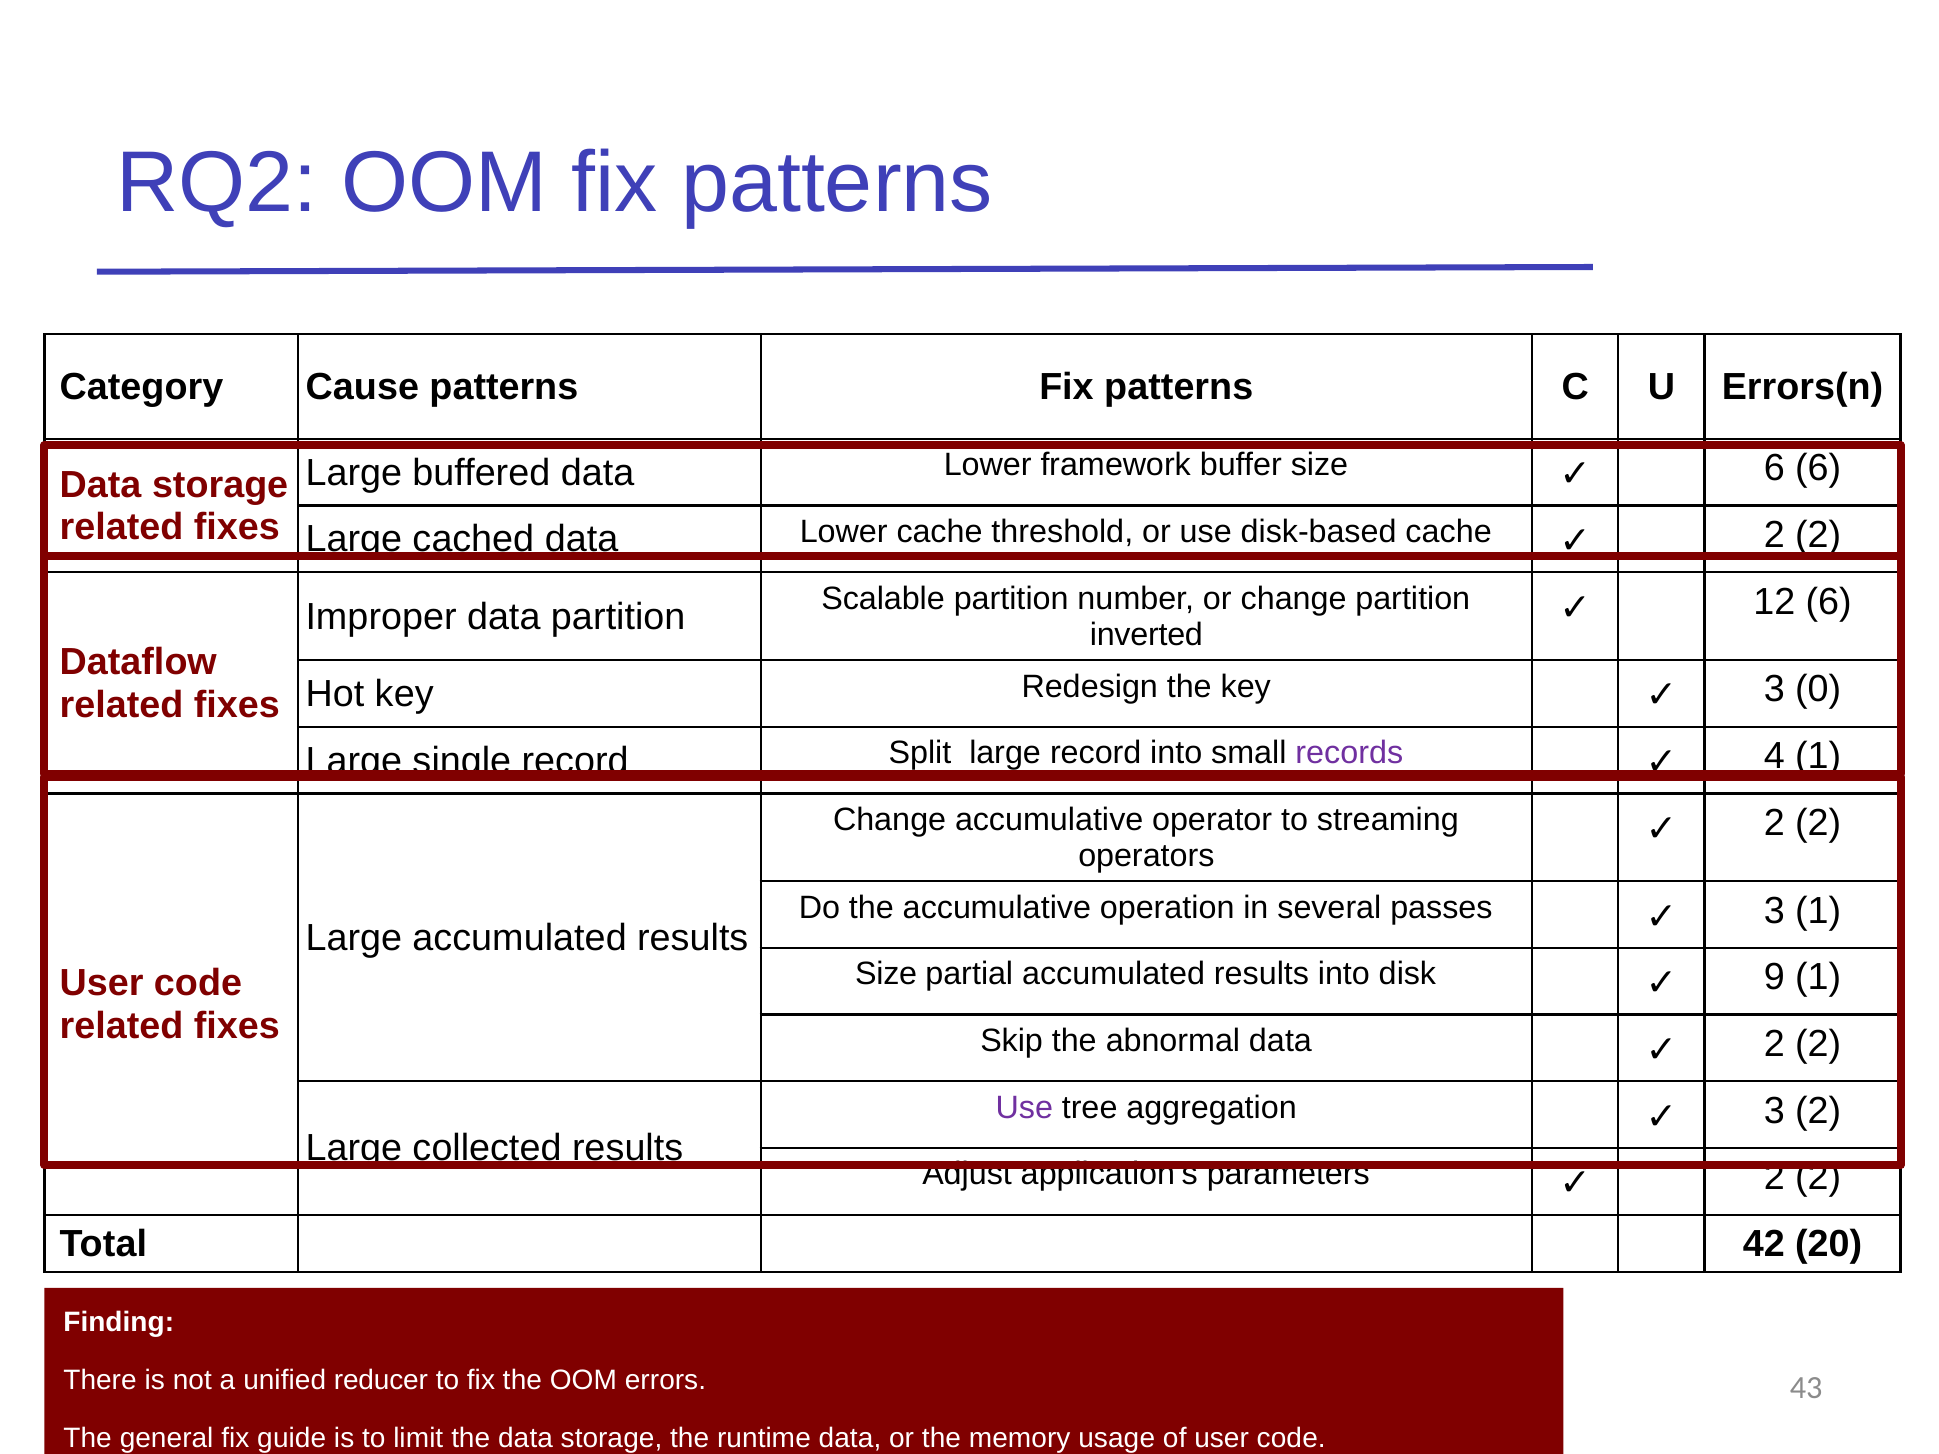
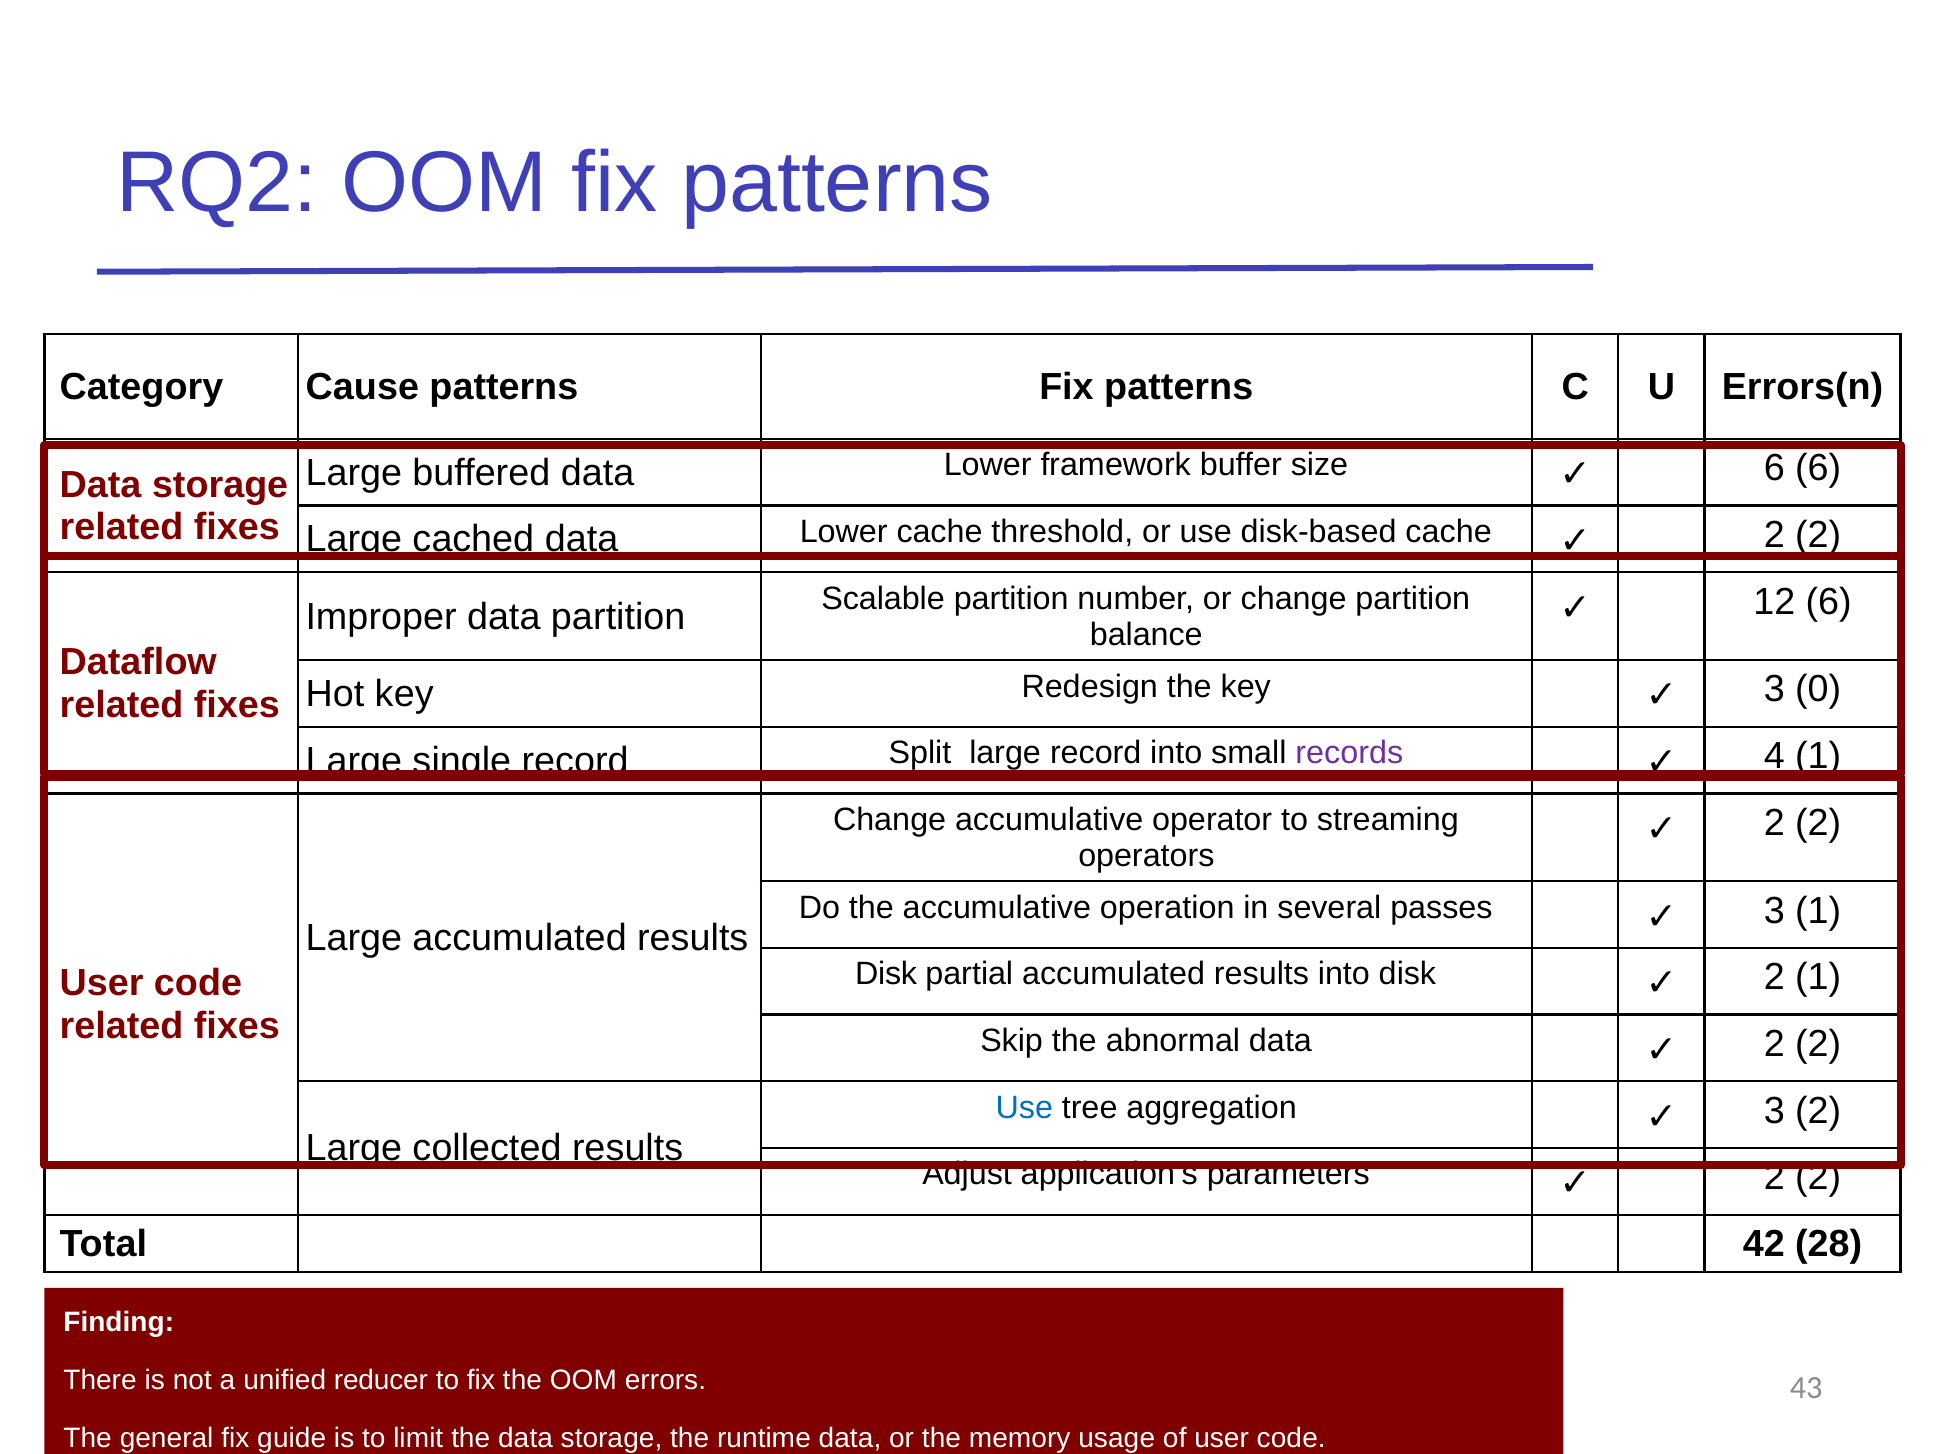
inverted: inverted -> balance
Size at (886, 974): Size -> Disk
9 at (1774, 977): 9 -> 2
Use at (1024, 1108) colour: purple -> blue
20: 20 -> 28
